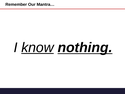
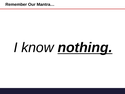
know underline: present -> none
